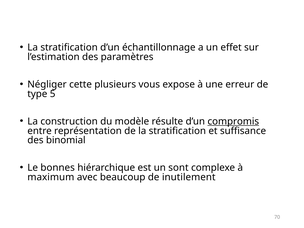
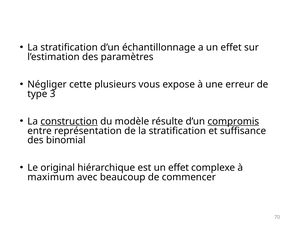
5: 5 -> 3
construction underline: none -> present
bonnes: bonnes -> original
est un sont: sont -> effet
inutilement: inutilement -> commencer
